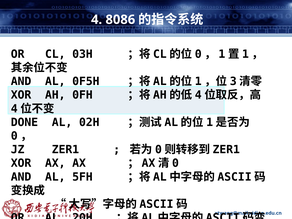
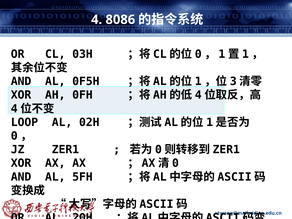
DONE: DONE -> LOOP
